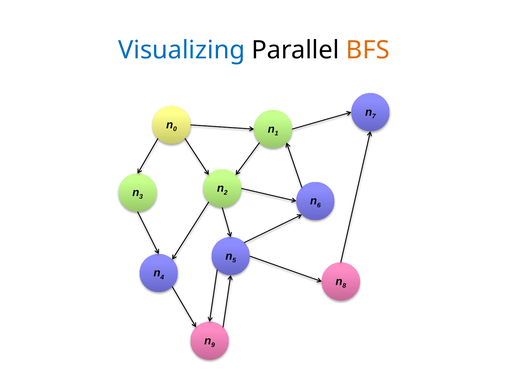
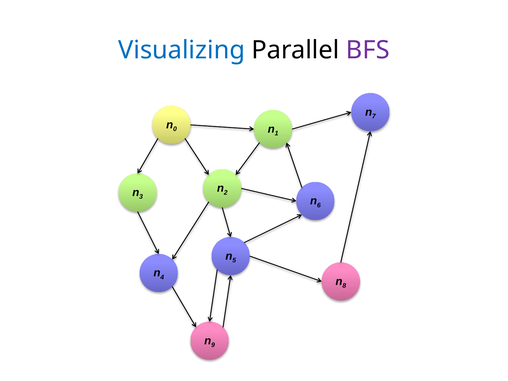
BFS colour: orange -> purple
